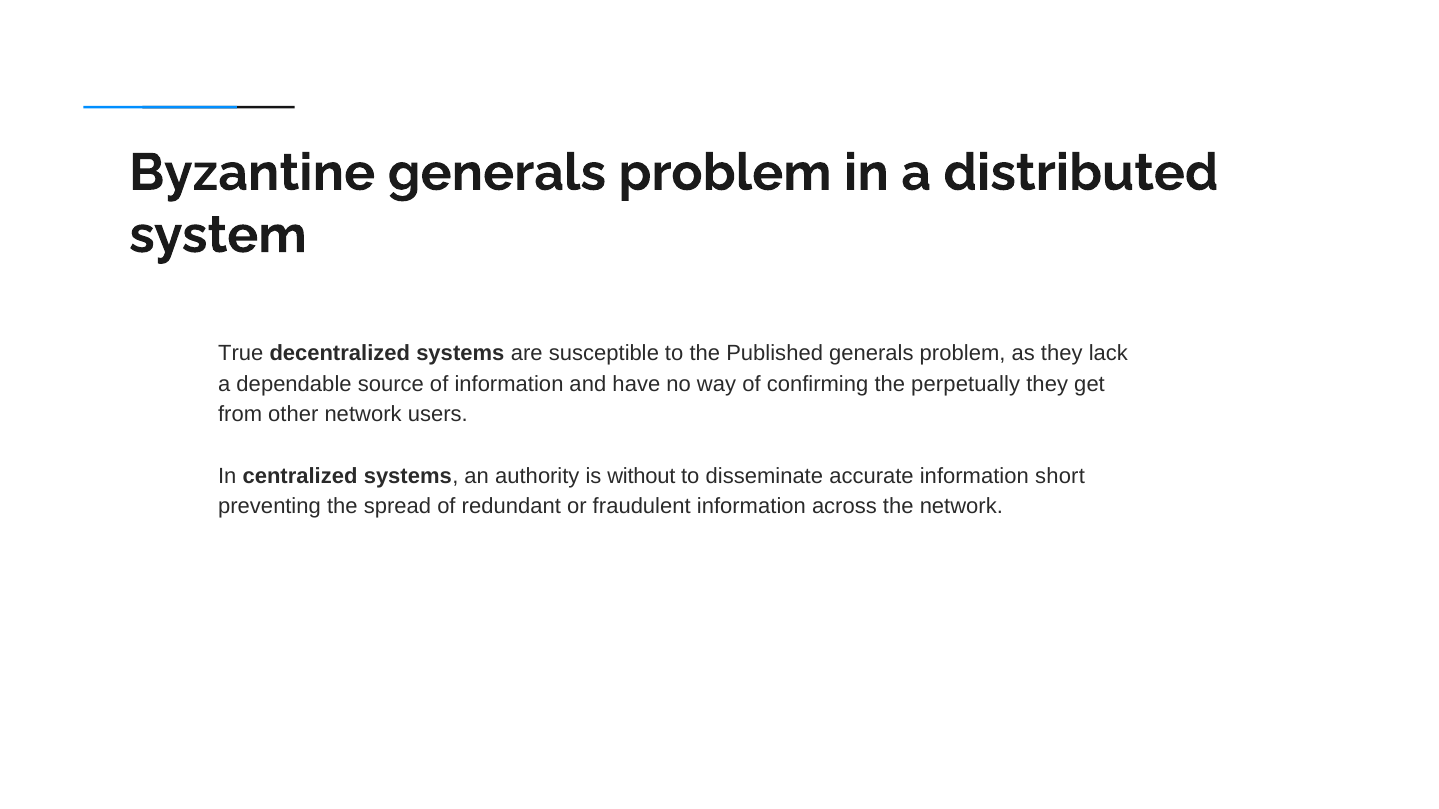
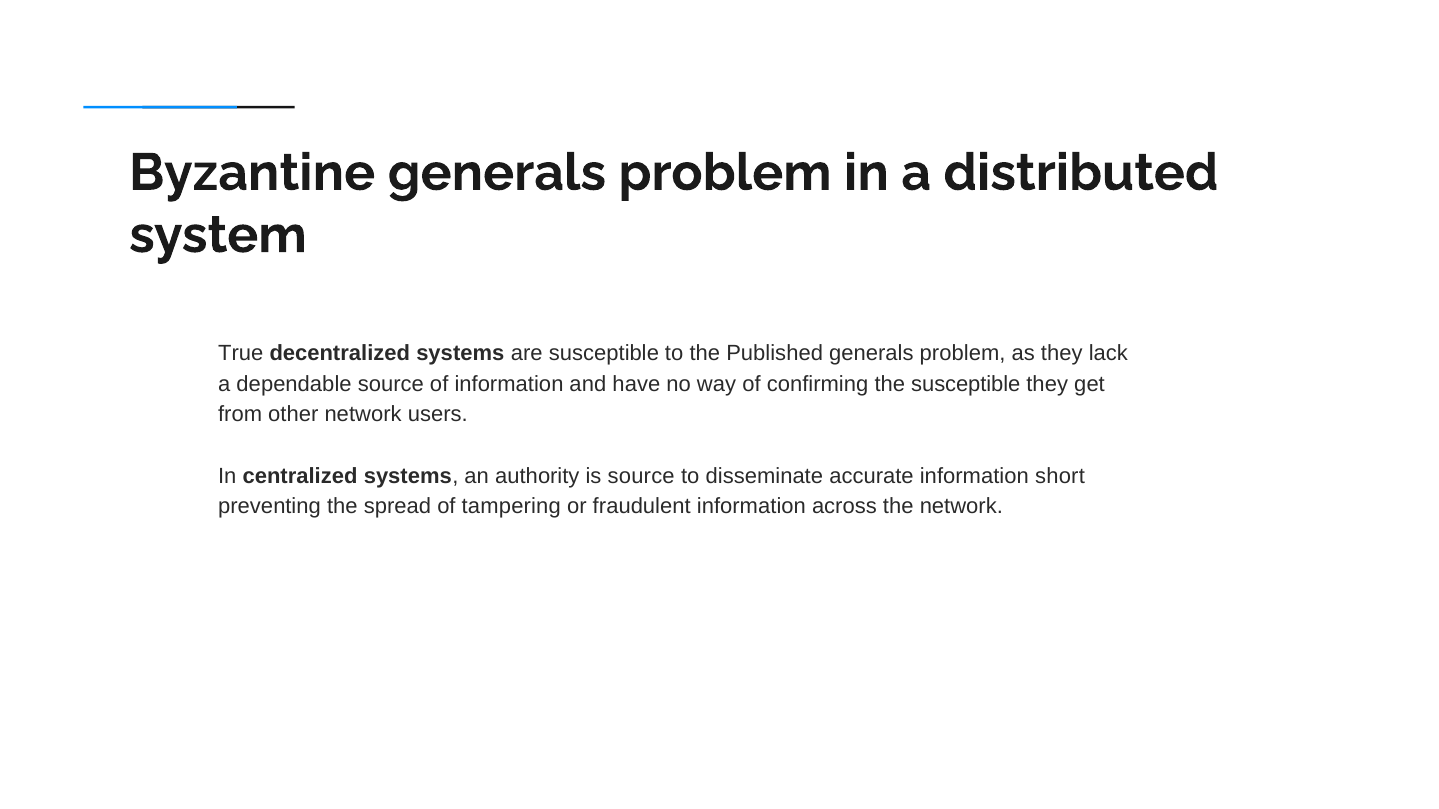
the perpetually: perpetually -> susceptible
is without: without -> source
redundant: redundant -> tampering
